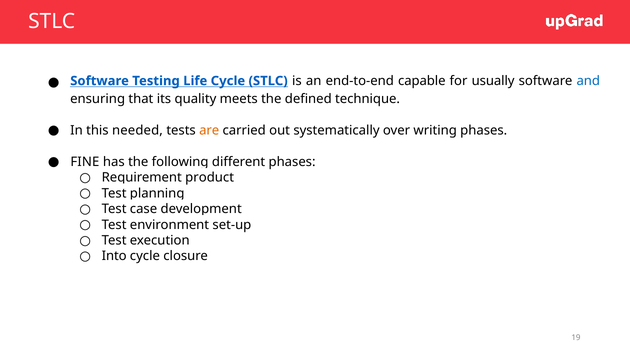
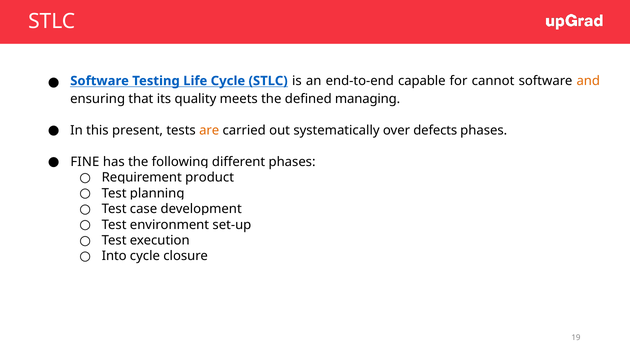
usually: usually -> cannot
and colour: blue -> orange
technique: technique -> managing
needed: needed -> present
writing: writing -> defects
